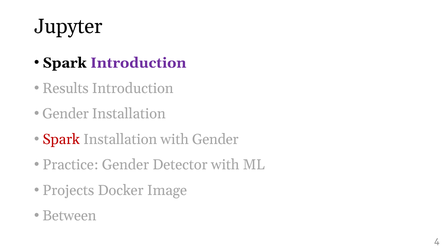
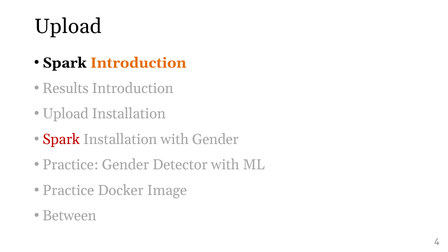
Jupyter at (68, 26): Jupyter -> Upload
Introduction at (138, 63) colour: purple -> orange
Gender at (66, 114): Gender -> Upload
Projects at (68, 190): Projects -> Practice
